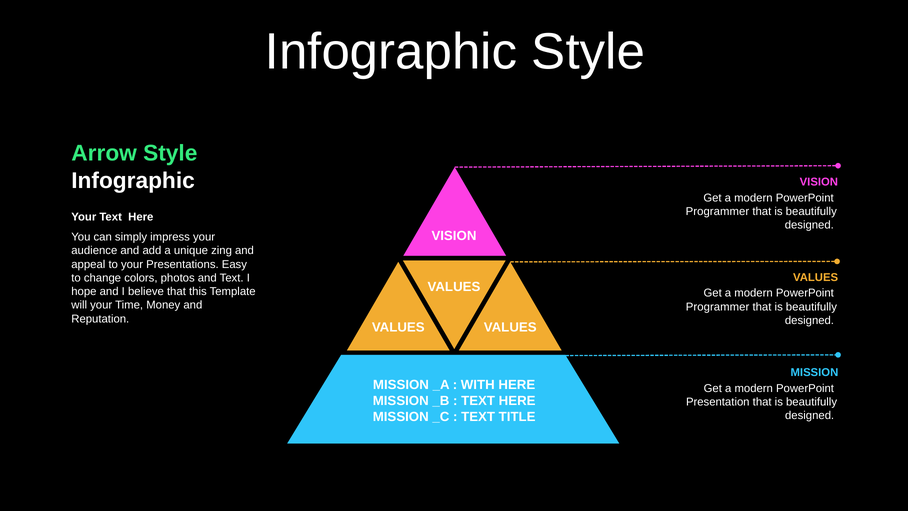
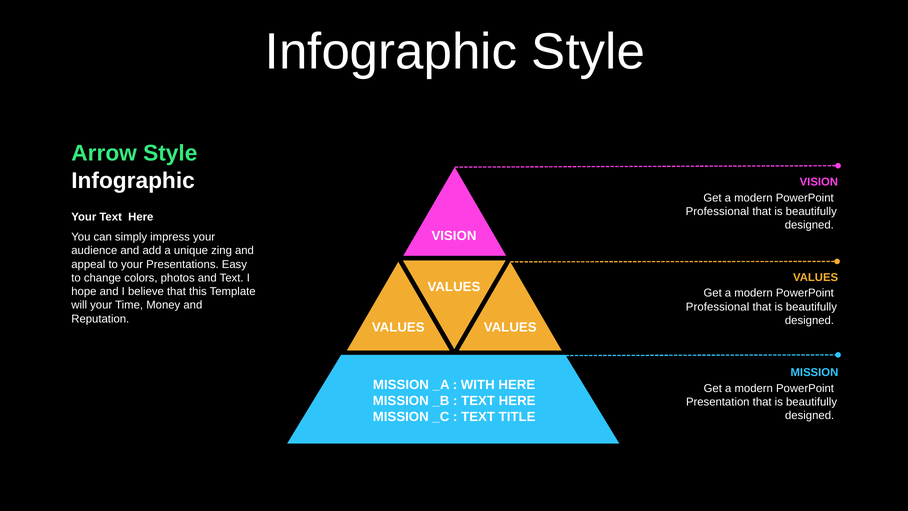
Programmer at (717, 212): Programmer -> Professional
Programmer at (718, 307): Programmer -> Professional
